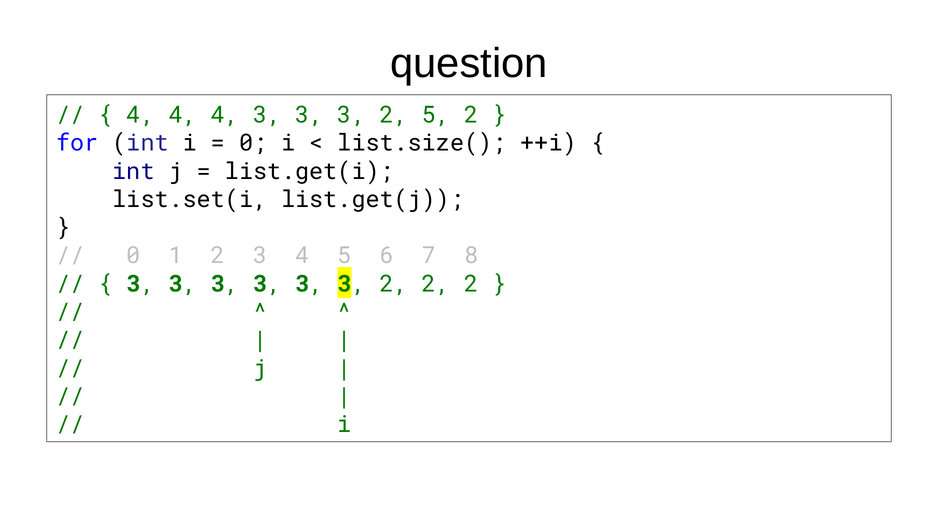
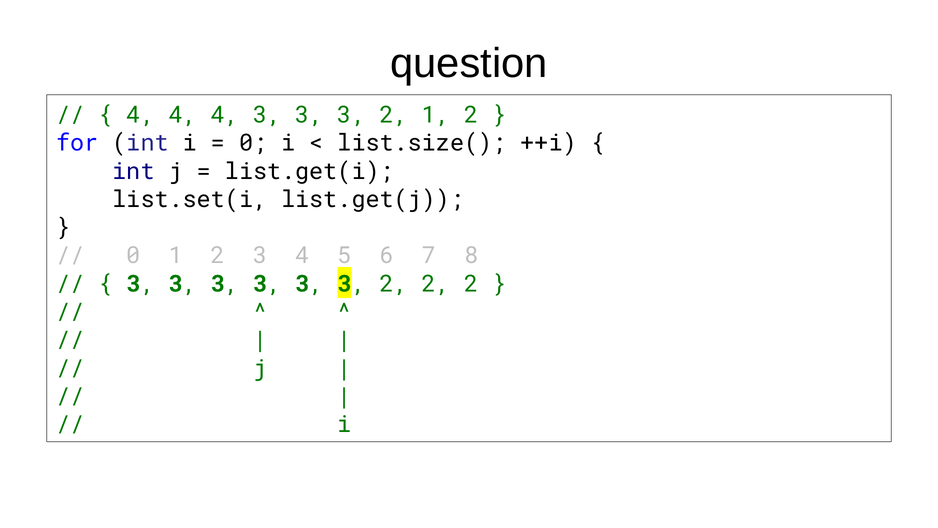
2 5: 5 -> 1
